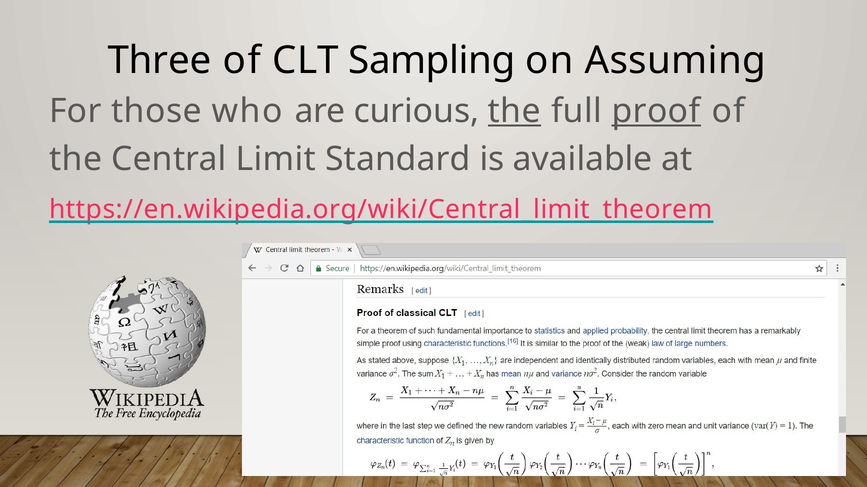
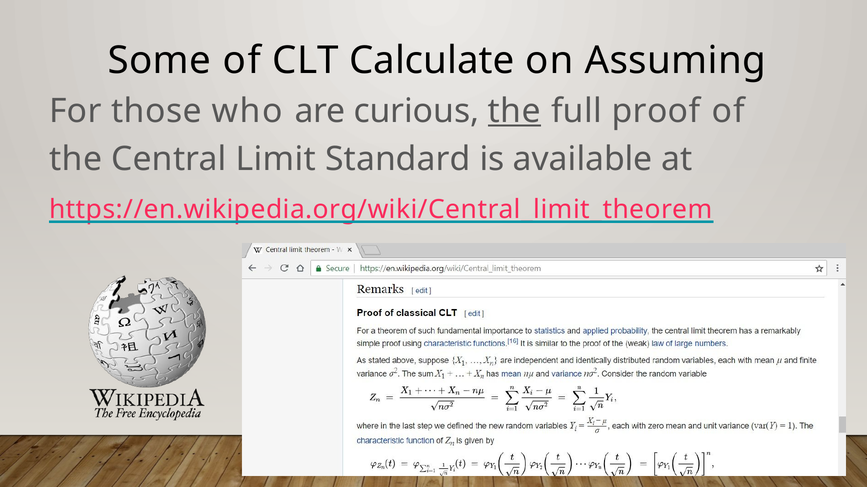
Three: Three -> Some
Sampling: Sampling -> Calculate
proof underline: present -> none
